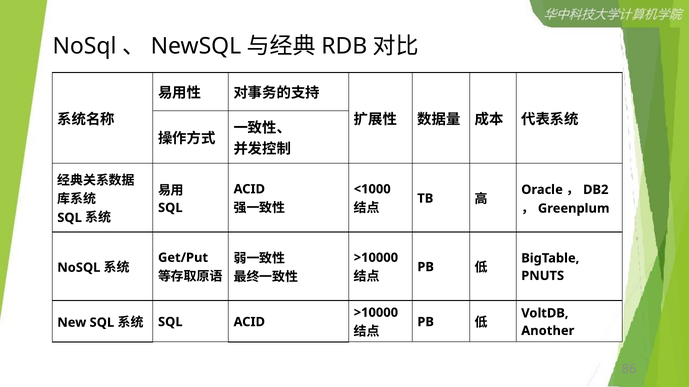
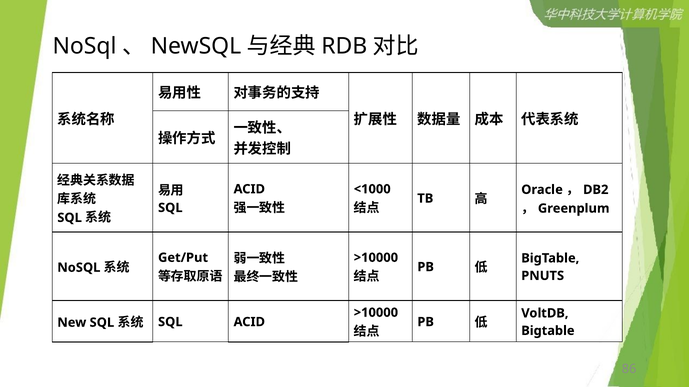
Another at (548, 331): Another -> Bigtable
